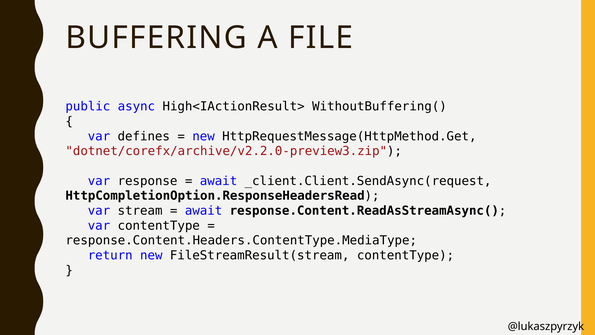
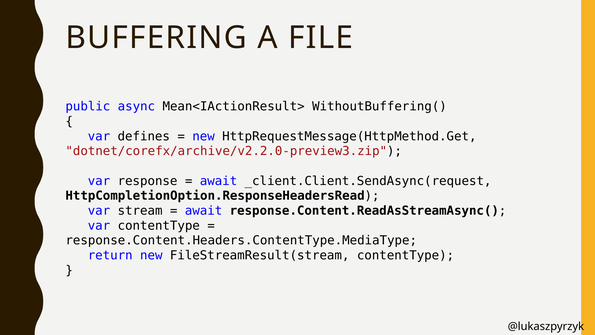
High<IActionResult>: High<IActionResult> -> Mean<IActionResult>
